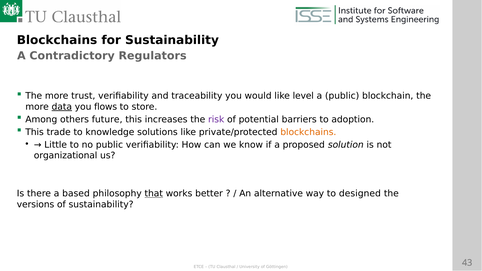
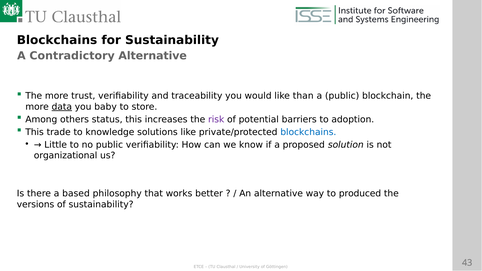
Contradictory Regulators: Regulators -> Alternative
level: level -> than
flows: flows -> baby
future: future -> status
blockchains at (308, 132) colour: orange -> blue
that underline: present -> none
designed: designed -> produced
